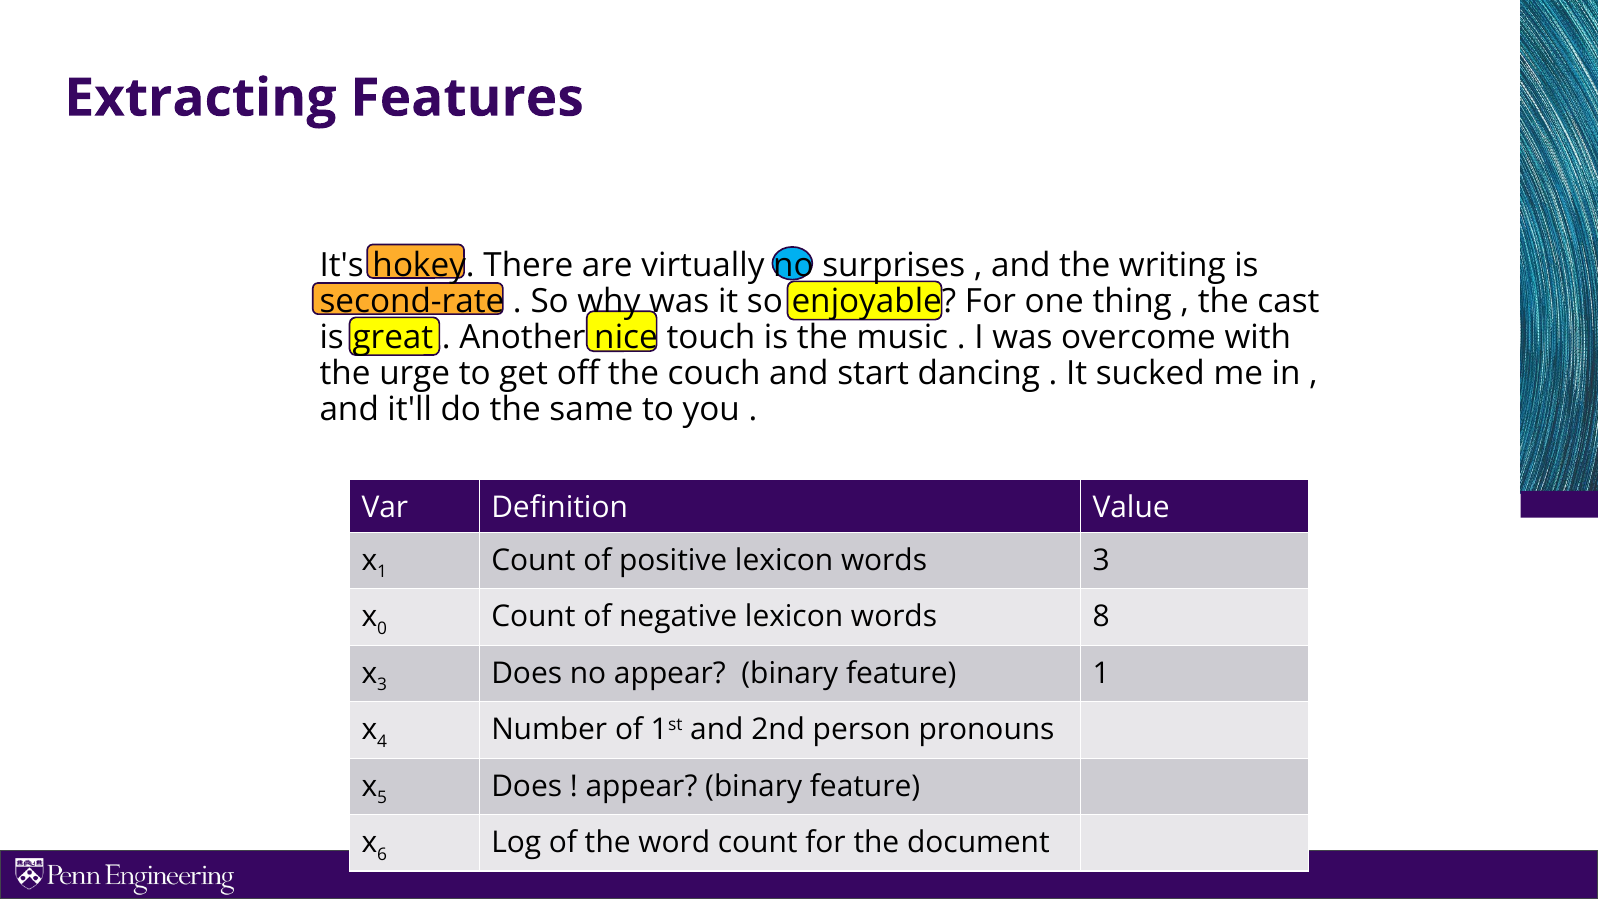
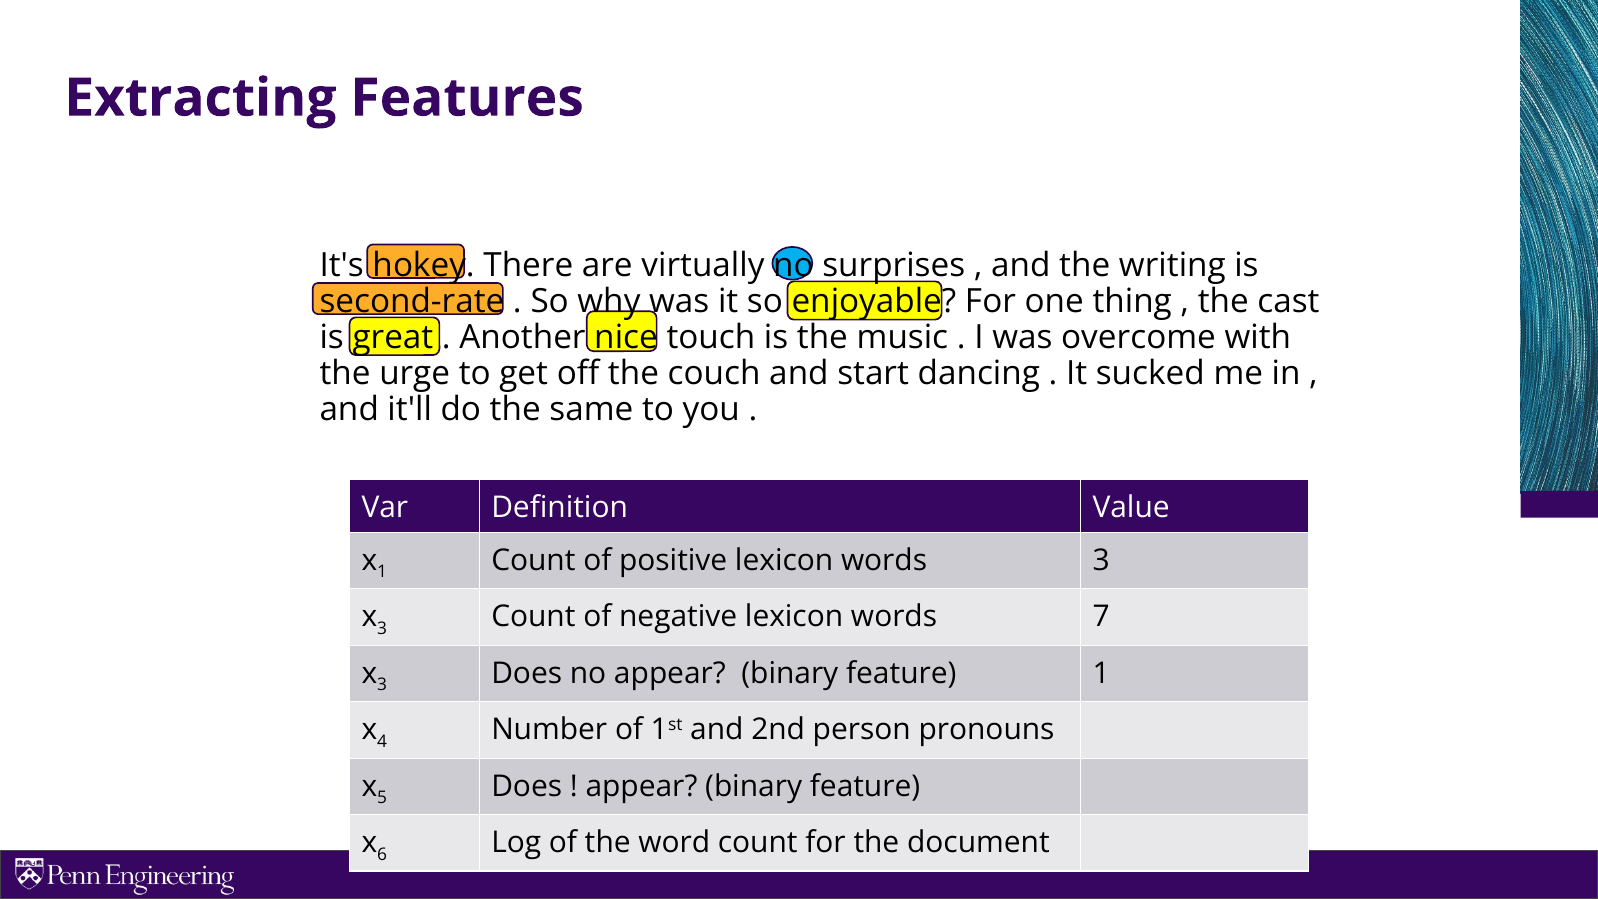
0 at (382, 628): 0 -> 3
8: 8 -> 7
